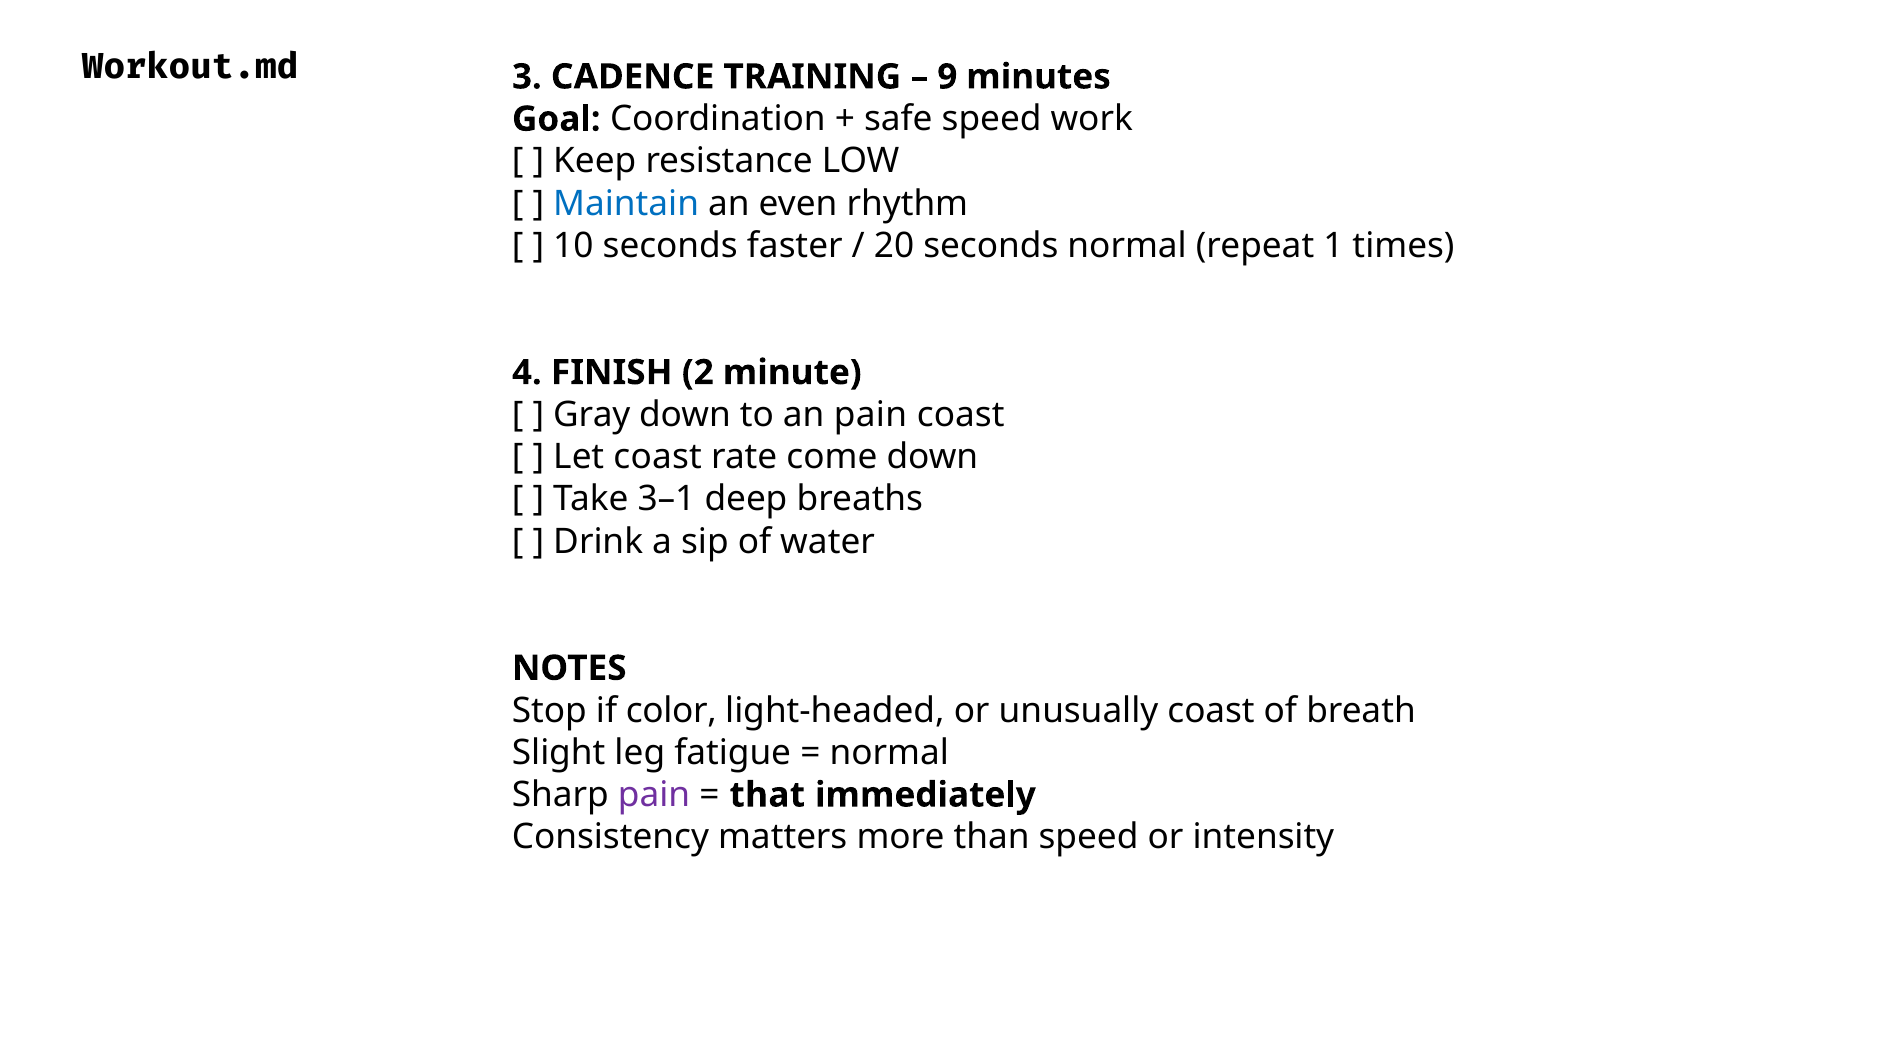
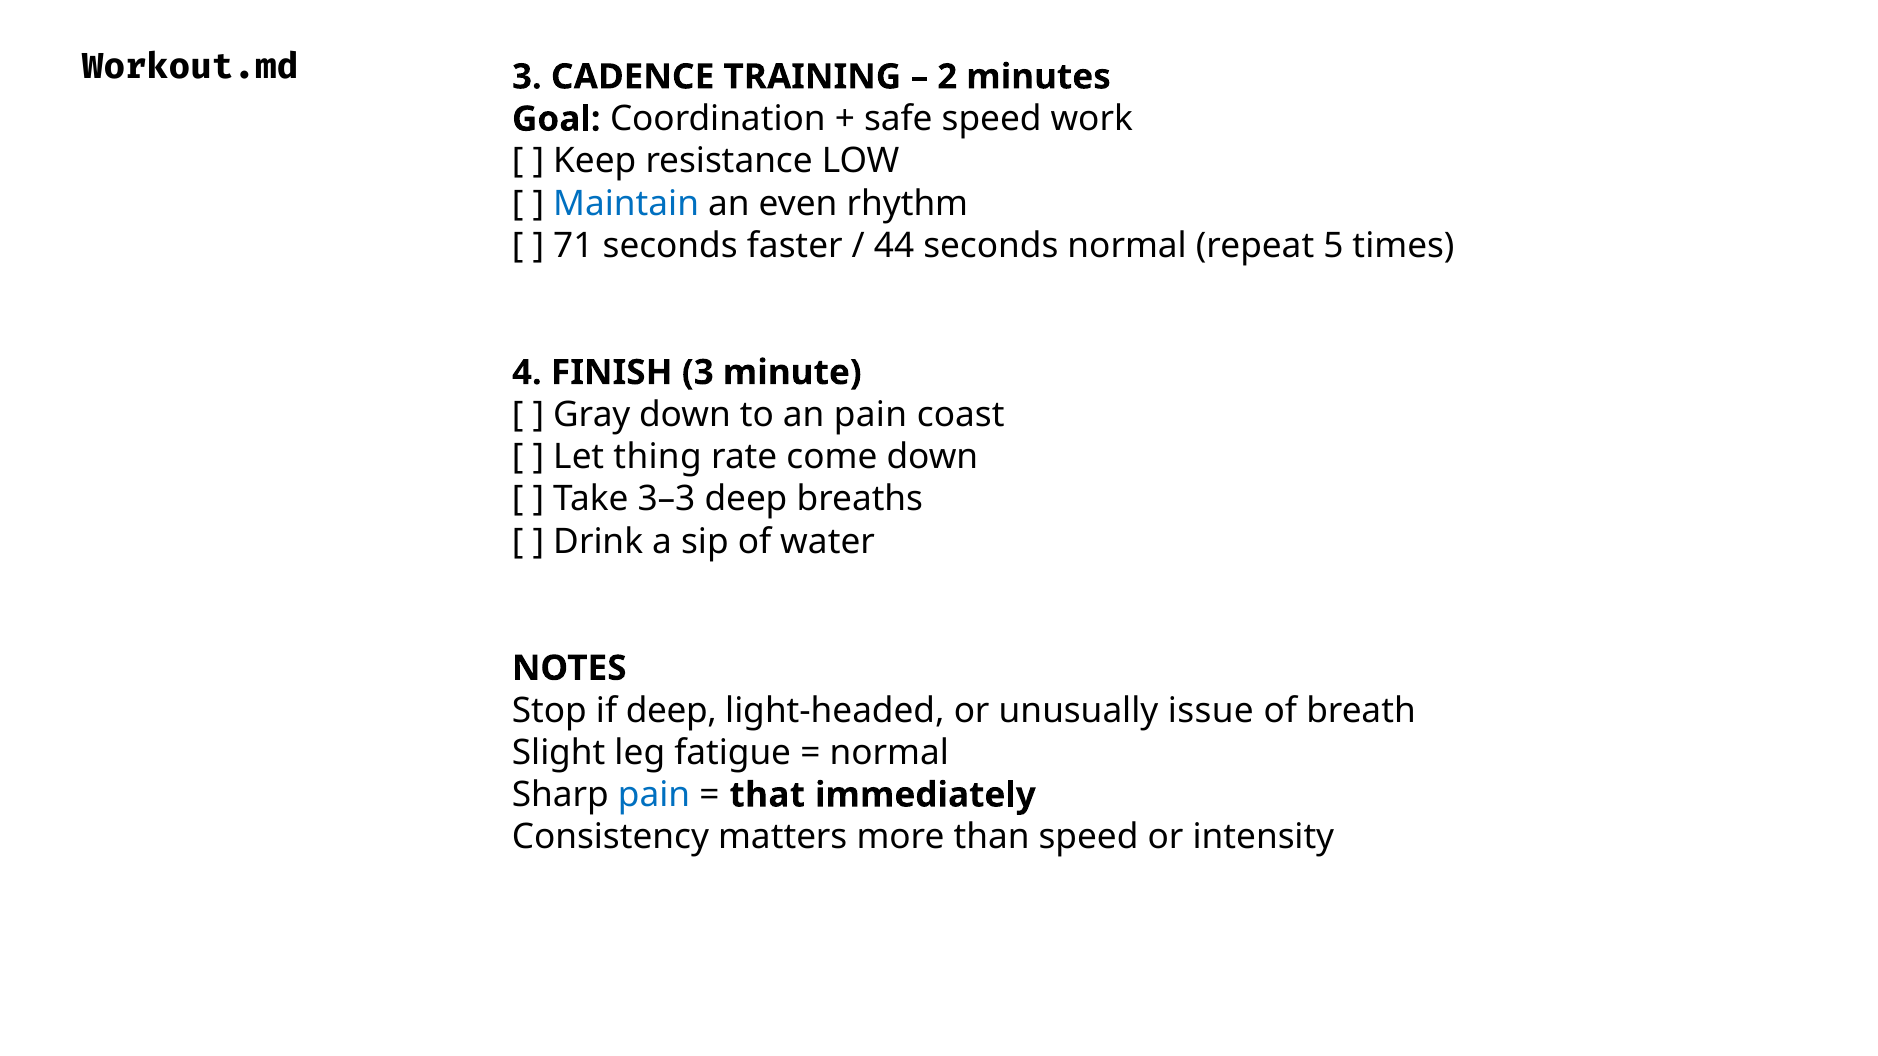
9 at (947, 77): 9 -> 2
10: 10 -> 71
20 at (894, 246): 20 -> 44
repeat 1: 1 -> 5
FINISH 2: 2 -> 3
Let coast: coast -> thing
3–1: 3–1 -> 3–3
if color: color -> deep
unusually coast: coast -> issue
pain at (654, 795) colour: purple -> blue
